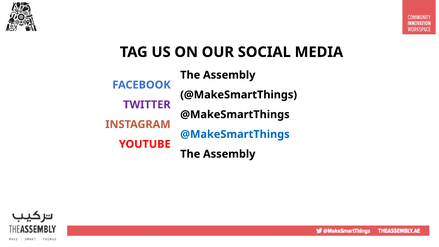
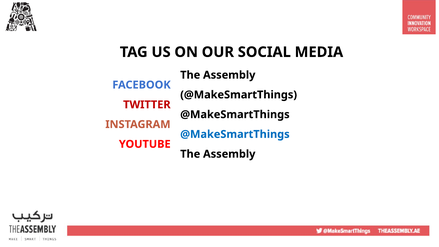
TWITTER colour: purple -> red
